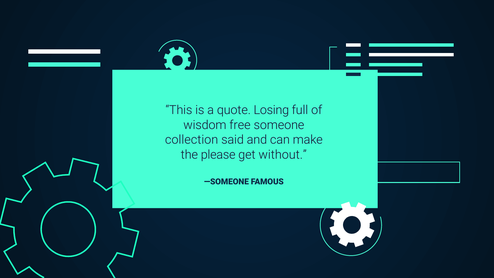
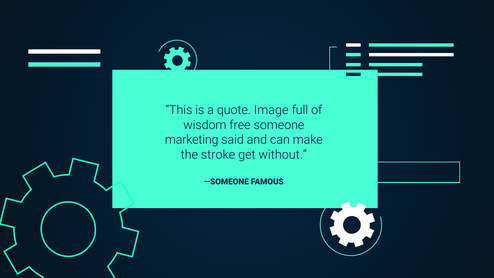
Losing: Losing -> Image
collection: collection -> marketing
please: please -> stroke
